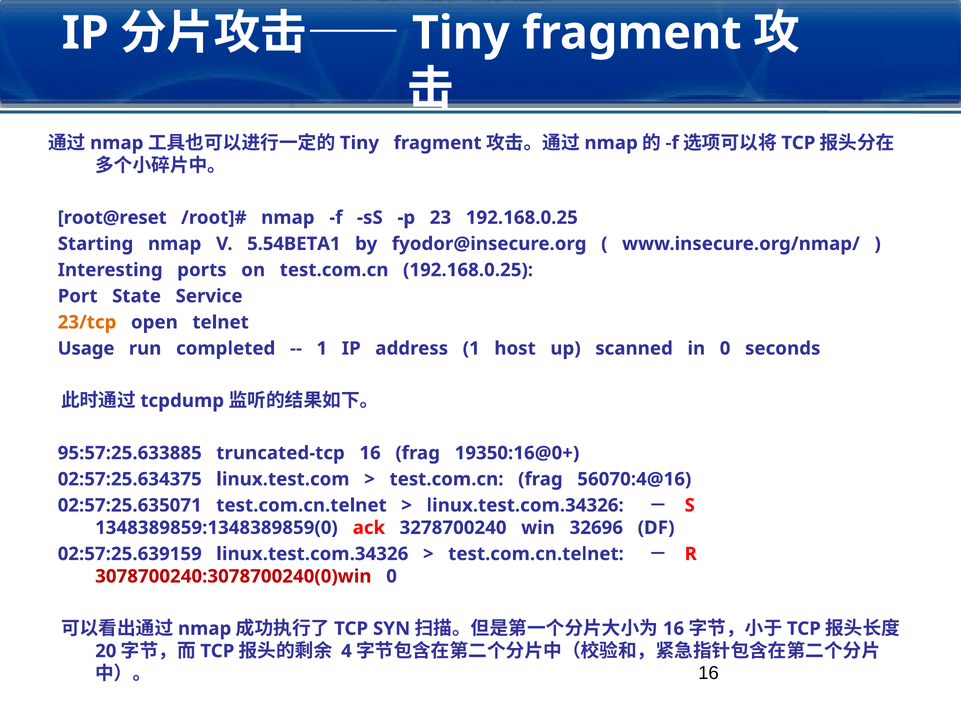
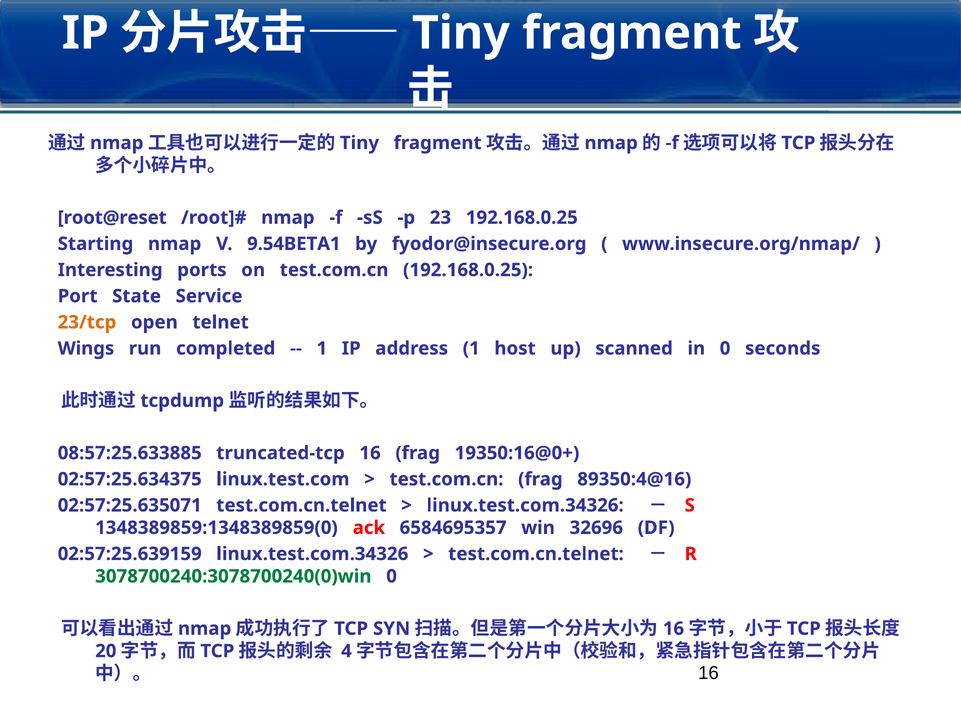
5.54BETA1: 5.54BETA1 -> 9.54BETA1
Usage: Usage -> Wings
95:57:25.633885: 95:57:25.633885 -> 08:57:25.633885
56070:4@16: 56070:4@16 -> 89350:4@16
3278700240: 3278700240 -> 6584695357
3078700240:3078700240(0)win colour: red -> green
